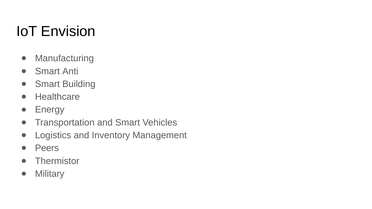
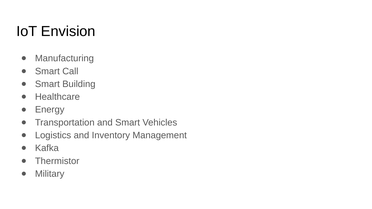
Anti: Anti -> Call
Peers: Peers -> Kafka
